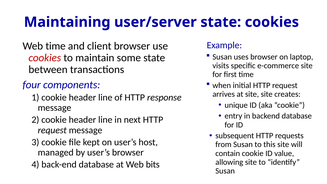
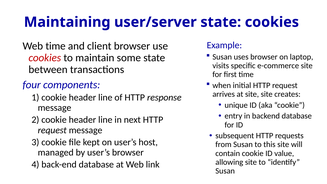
bits: bits -> link
